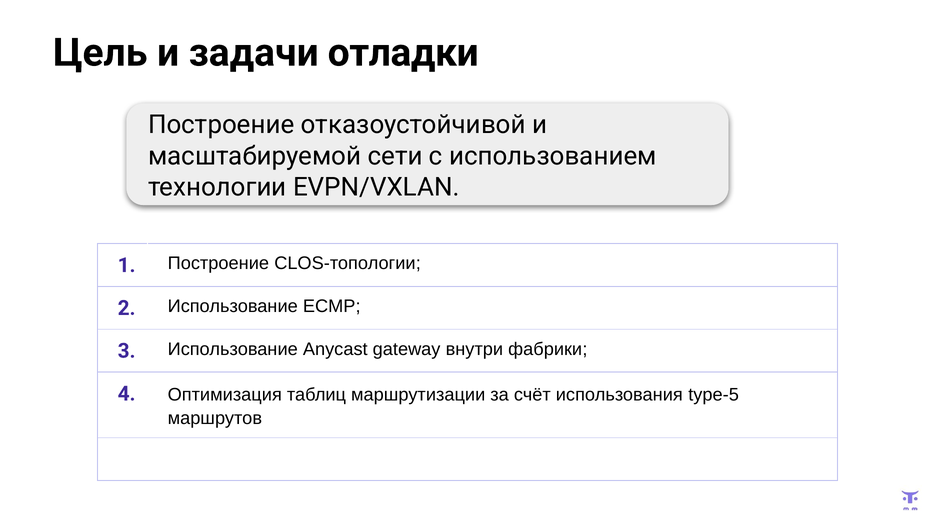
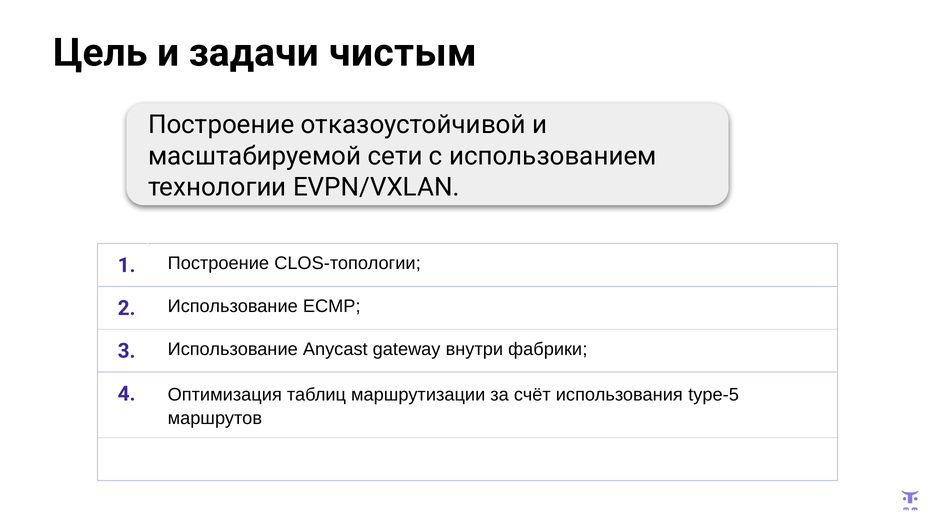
отладки: отладки -> чистым
